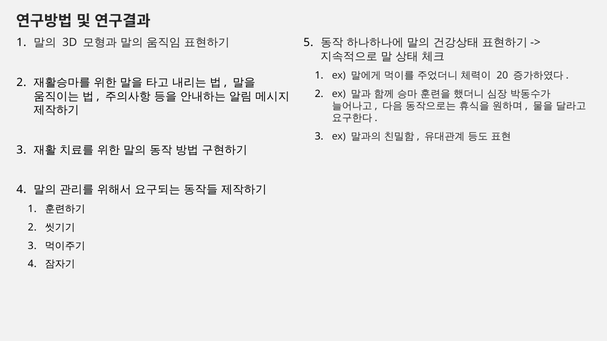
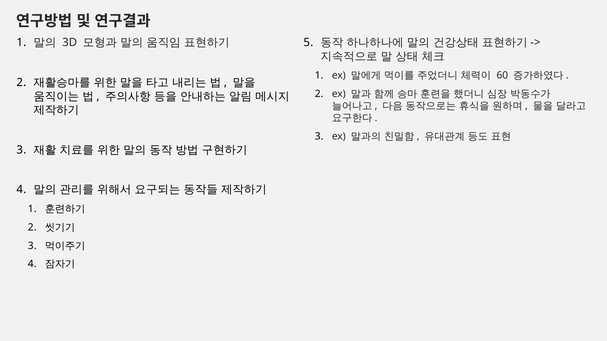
20: 20 -> 60
